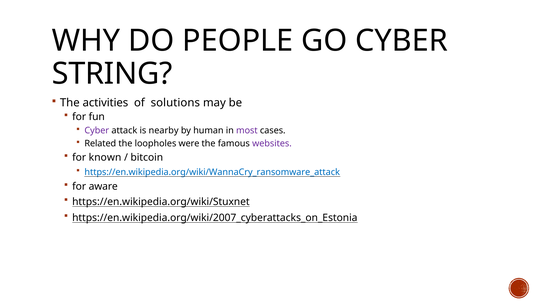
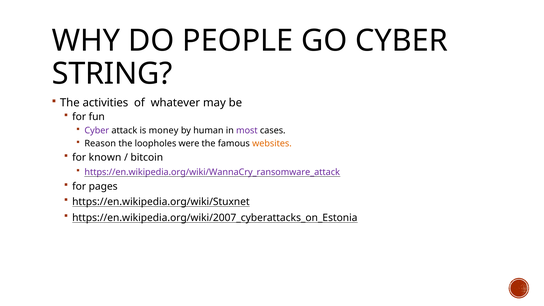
solutions: solutions -> whatever
nearby: nearby -> money
Related: Related -> Reason
websites colour: purple -> orange
https://en.wikipedia.org/wiki/WannaCry_ransomware_attack colour: blue -> purple
aware: aware -> pages
